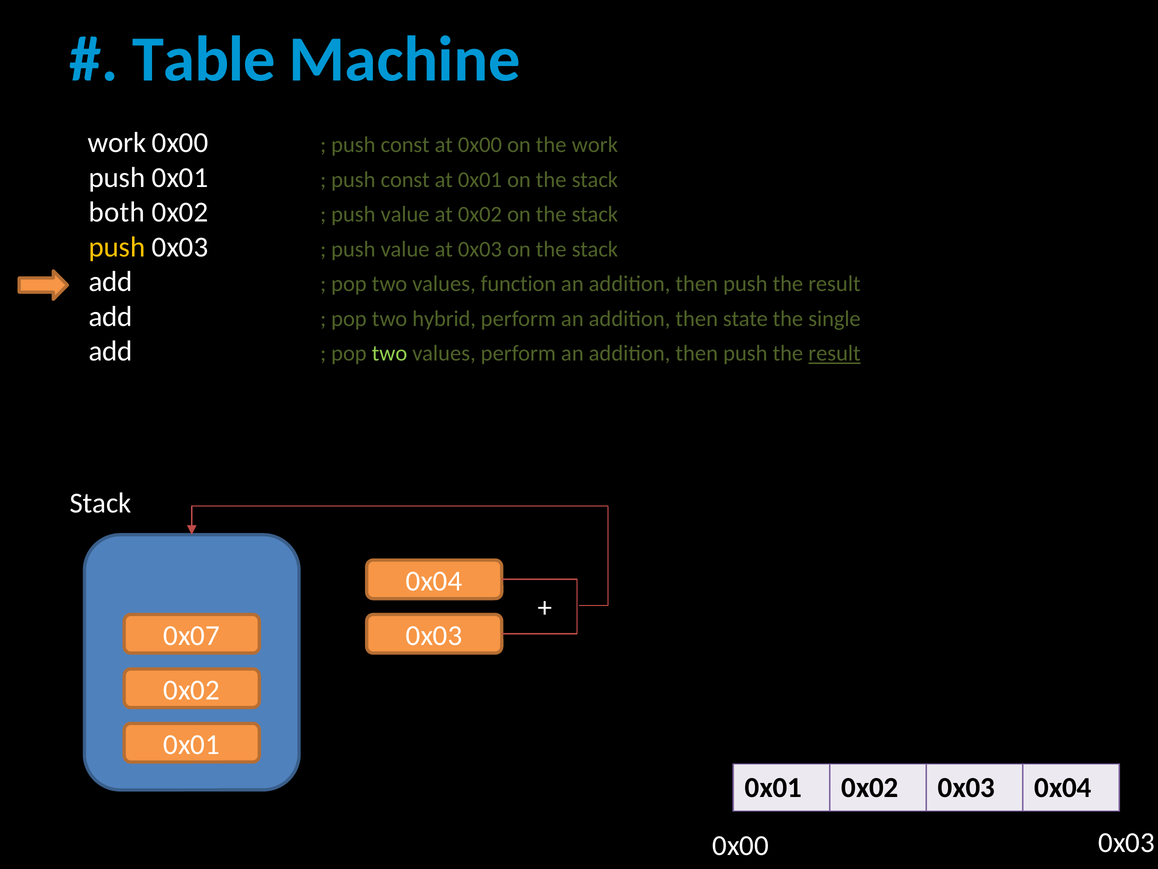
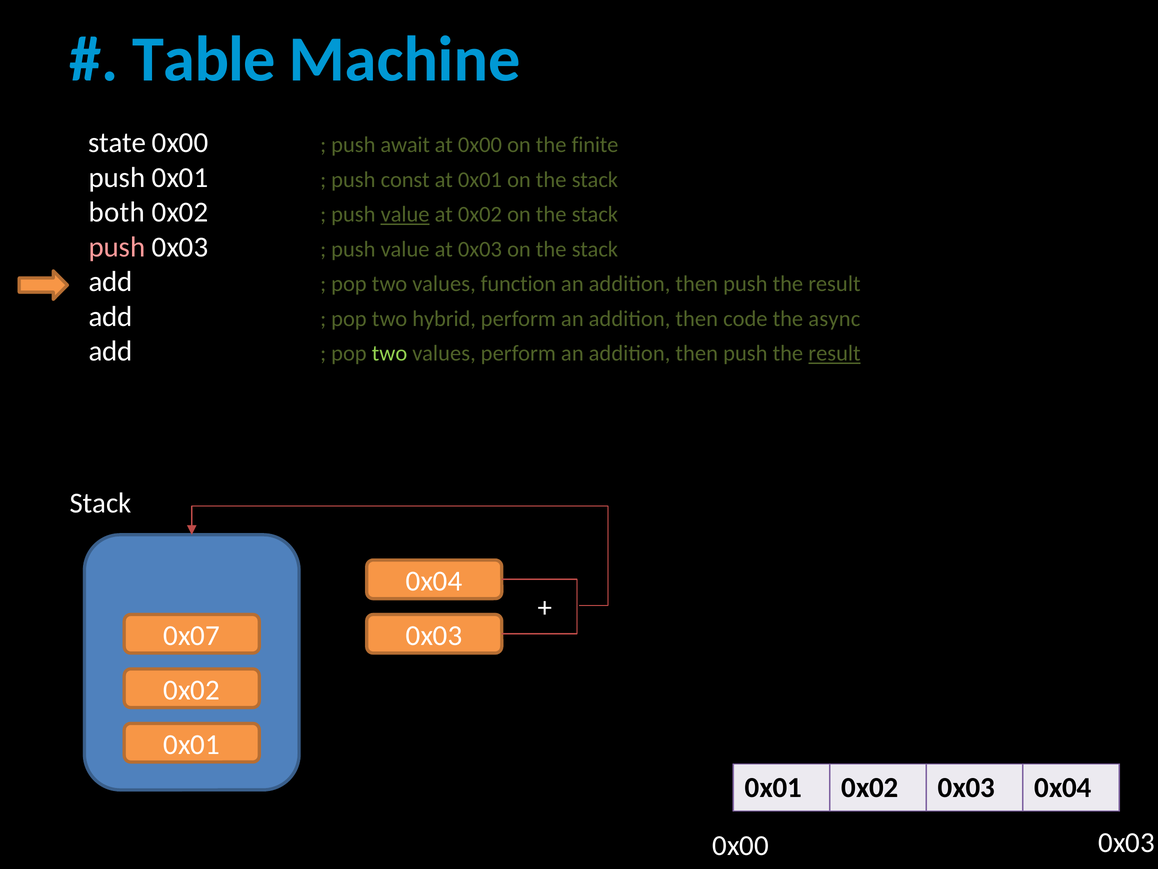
work at (117, 143): work -> state
const at (405, 145): const -> await
the work: work -> finite
value at (405, 214) underline: none -> present
push at (117, 247) colour: yellow -> pink
state: state -> code
single: single -> async
